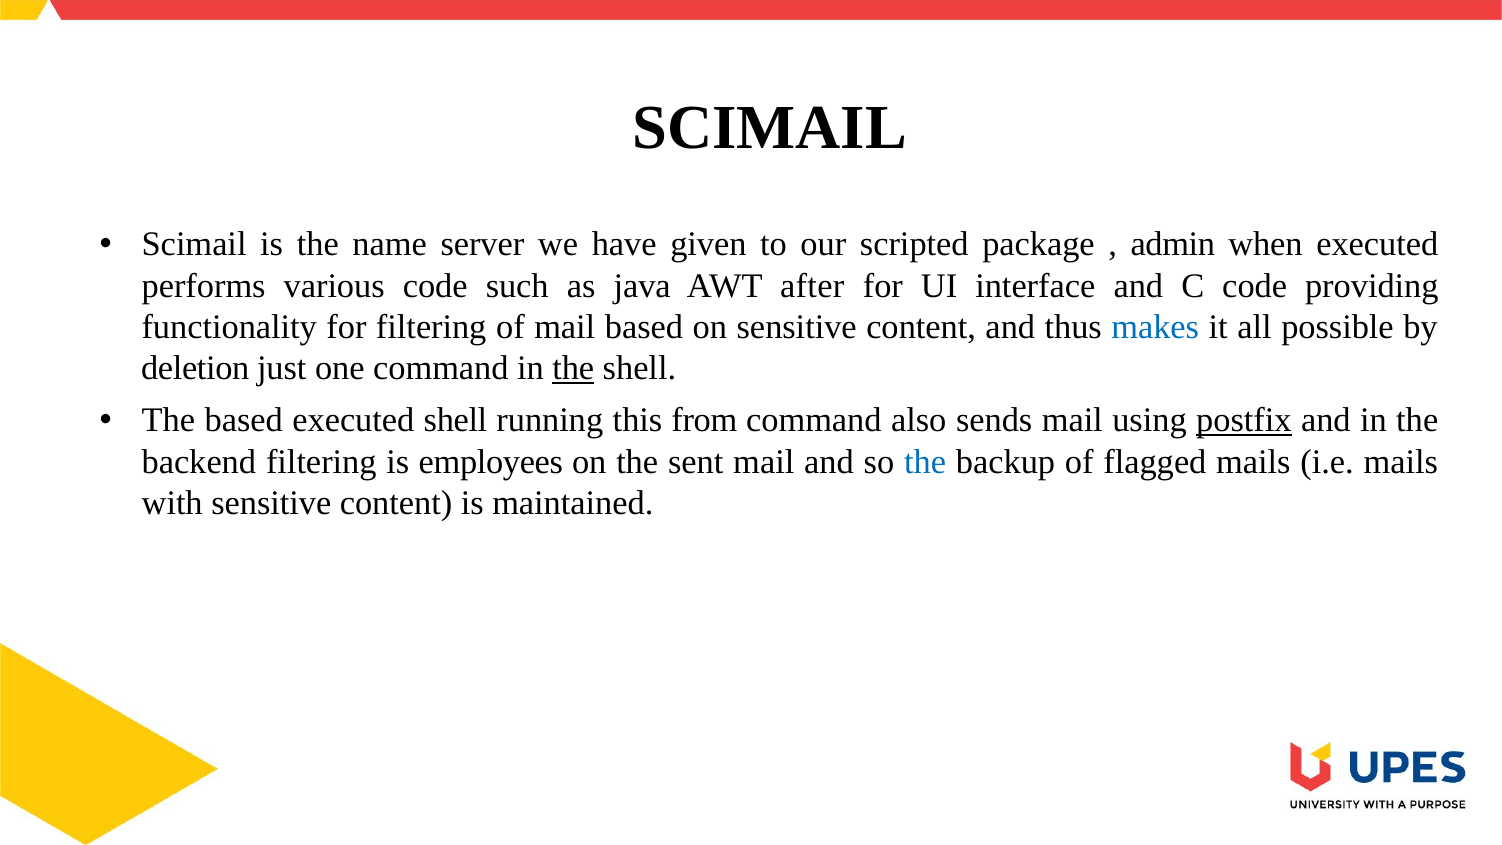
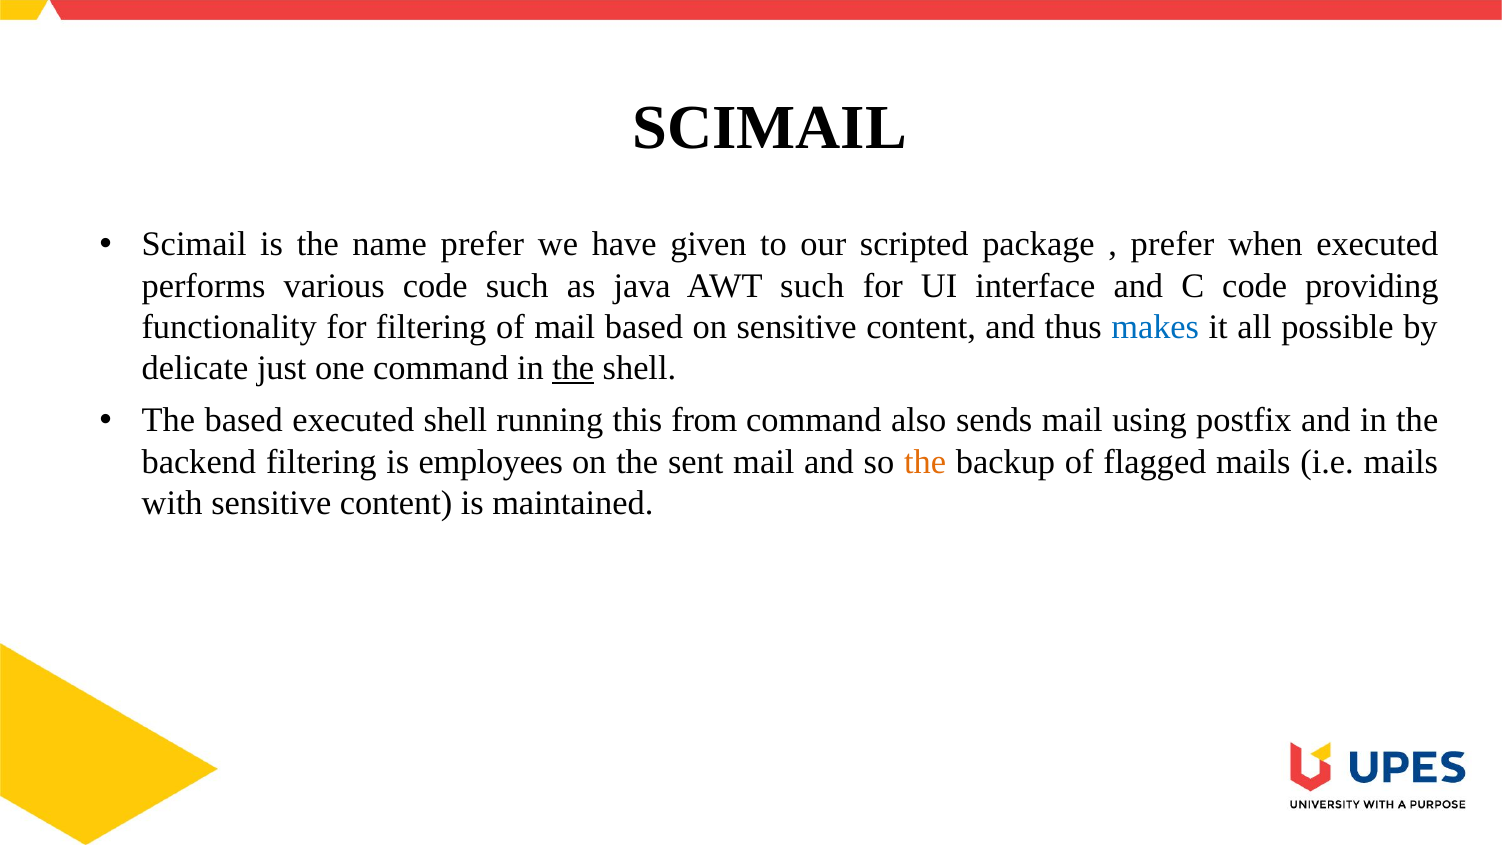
name server: server -> prefer
admin at (1173, 245): admin -> prefer
AWT after: after -> such
deletion: deletion -> delicate
postfix underline: present -> none
the at (925, 462) colour: blue -> orange
